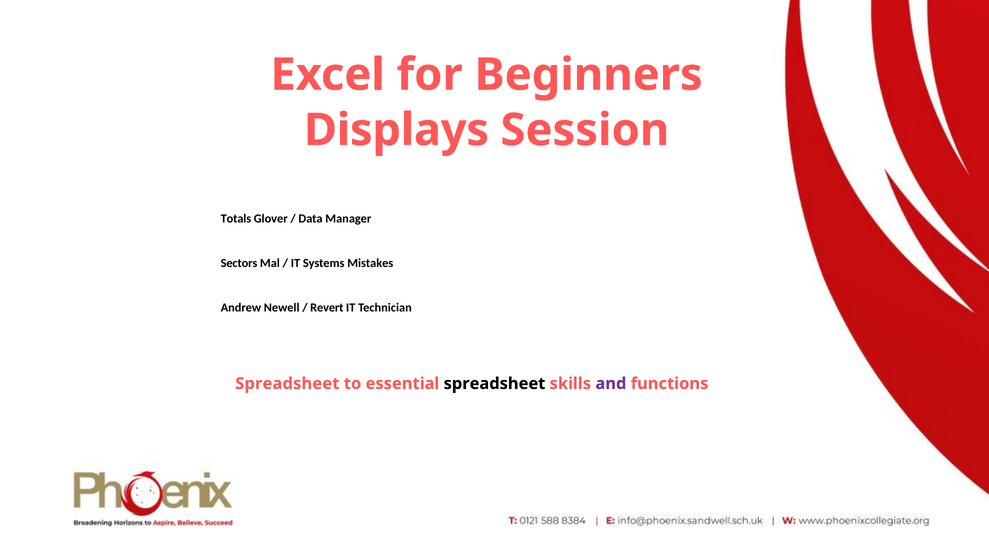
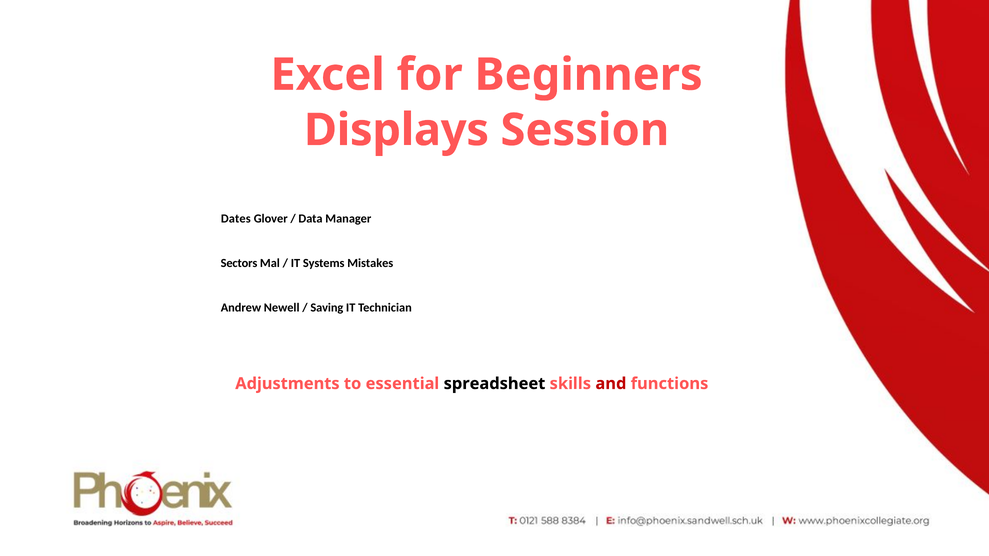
Totals: Totals -> Dates
Revert: Revert -> Saving
Spreadsheet at (287, 384): Spreadsheet -> Adjustments
and colour: purple -> red
